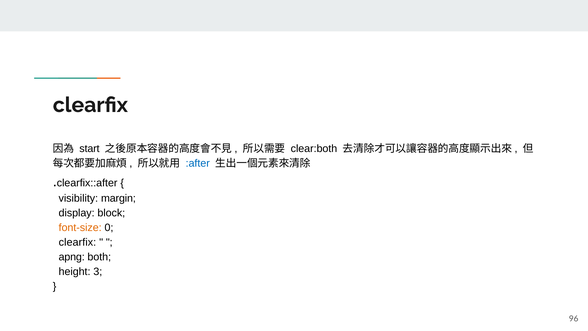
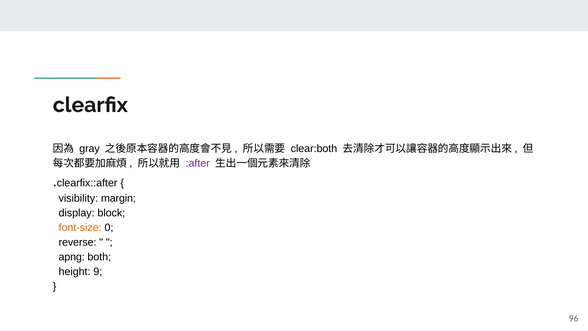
start: start -> gray
:after colour: blue -> purple
clearfix at (77, 242): clearfix -> reverse
3: 3 -> 9
